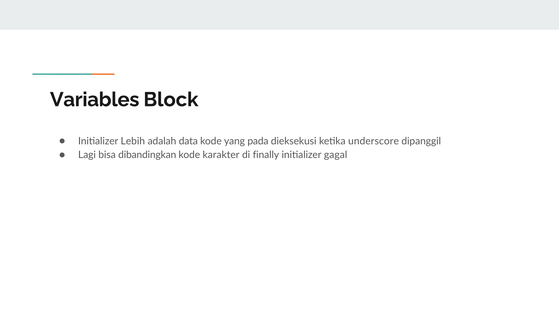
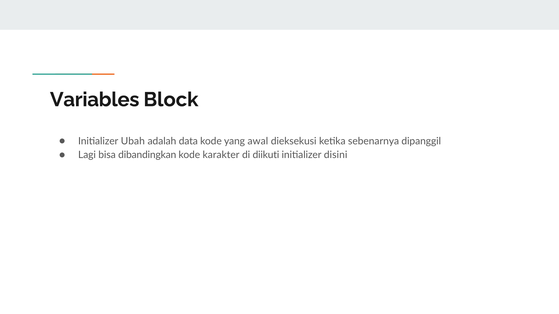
Lebih: Lebih -> Ubah
pada: pada -> awal
underscore: underscore -> sebenarnya
finally: finally -> diikuti
gagal: gagal -> disini
